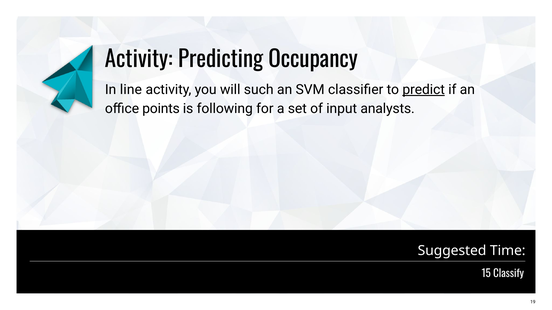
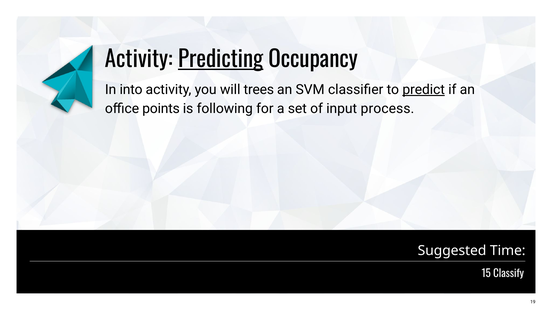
Predicting underline: none -> present
line: line -> into
such: such -> trees
analysts: analysts -> process
